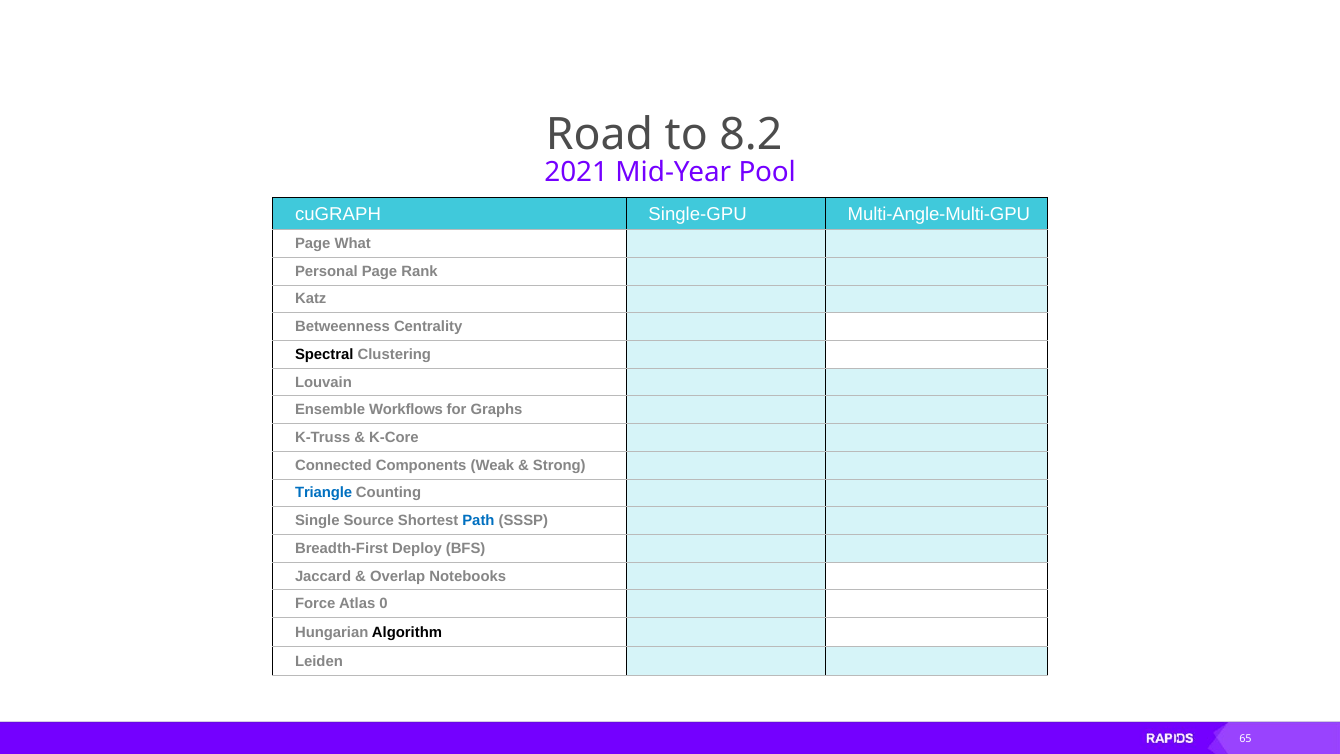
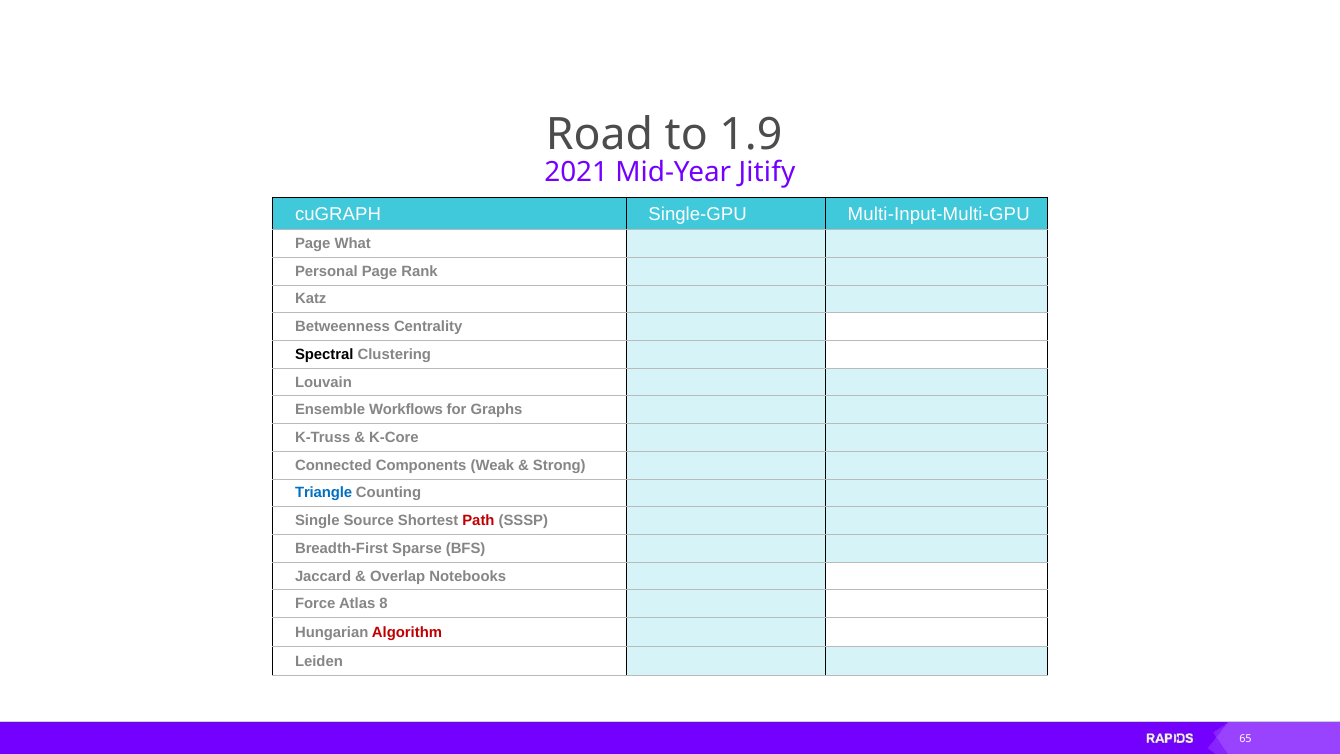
8.2: 8.2 -> 1.9
Pool: Pool -> Jitify
Multi-Angle-Multi-GPU: Multi-Angle-Multi-GPU -> Multi-Input-Multi-GPU
Path colour: blue -> red
Deploy: Deploy -> Sparse
0: 0 -> 8
Algorithm colour: black -> red
